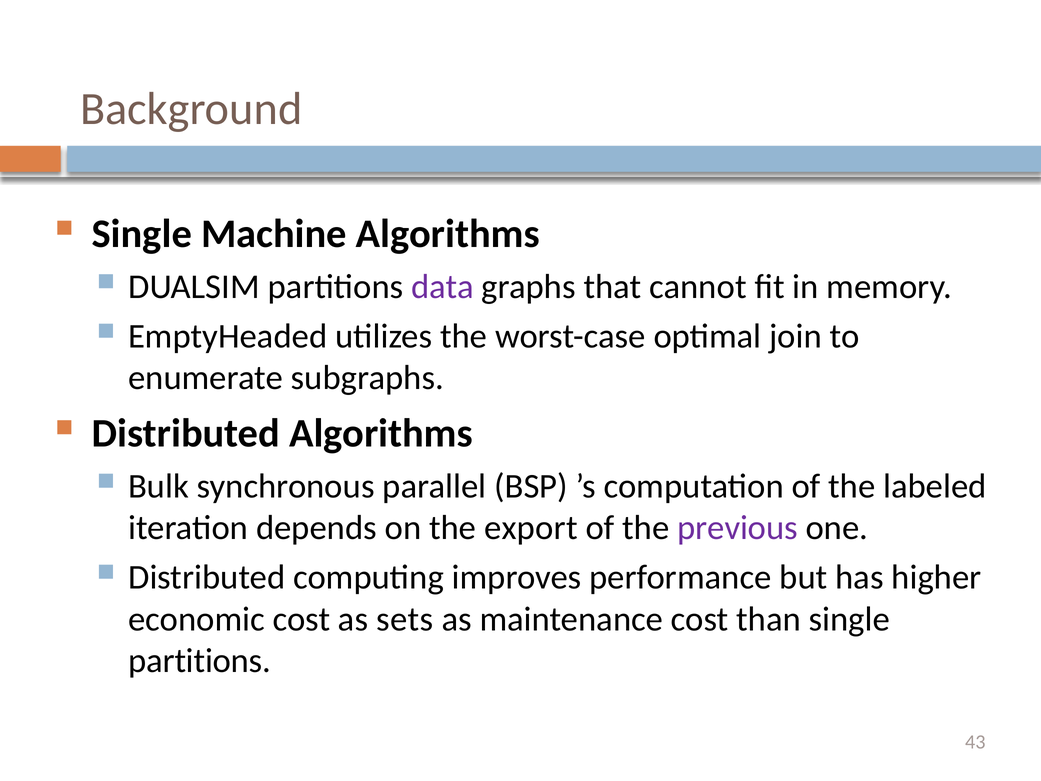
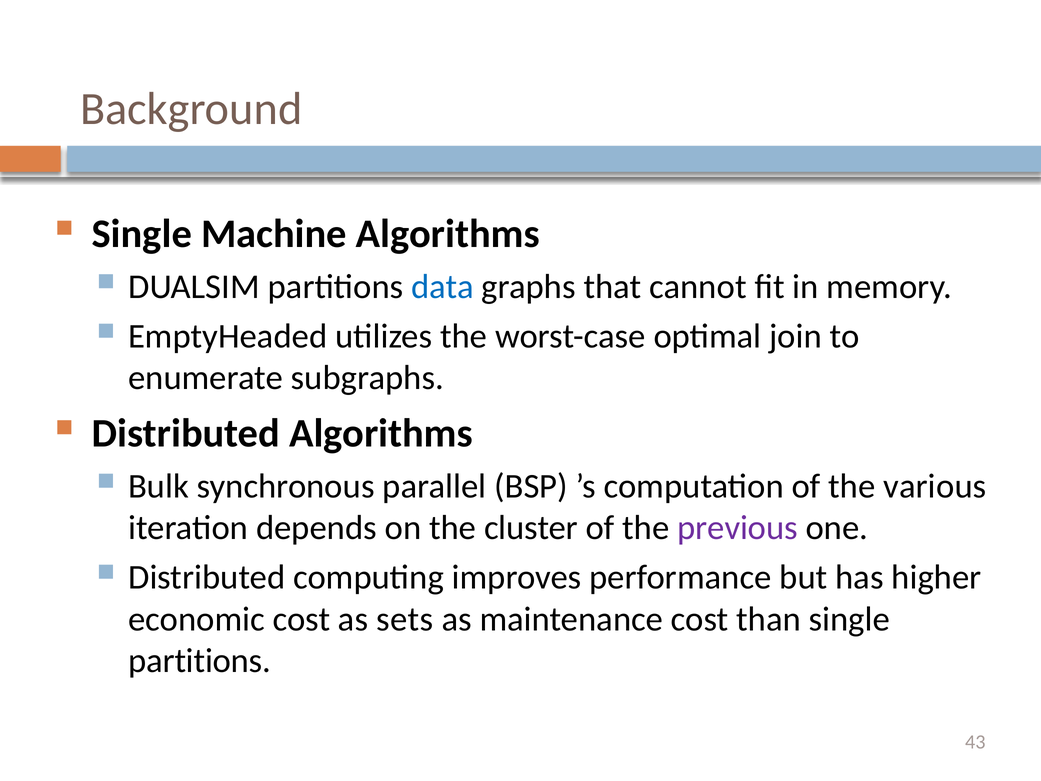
data colour: purple -> blue
labeled: labeled -> various
export: export -> cluster
